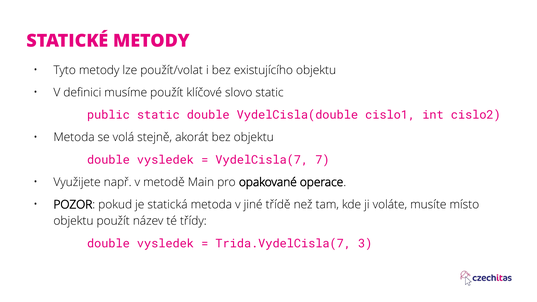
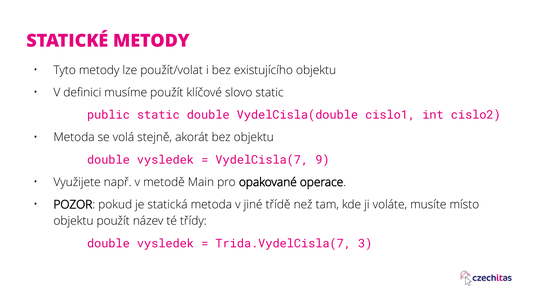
7: 7 -> 9
